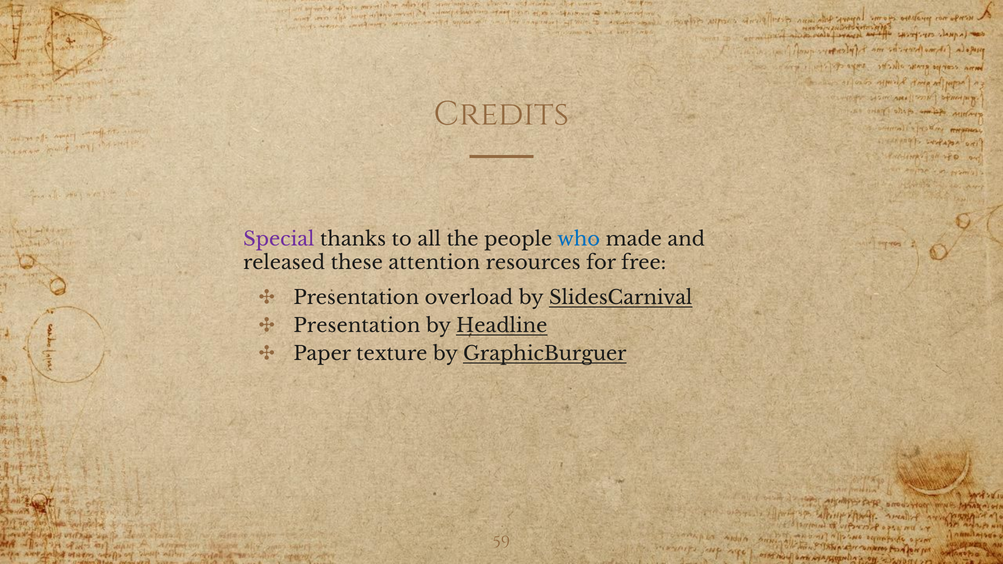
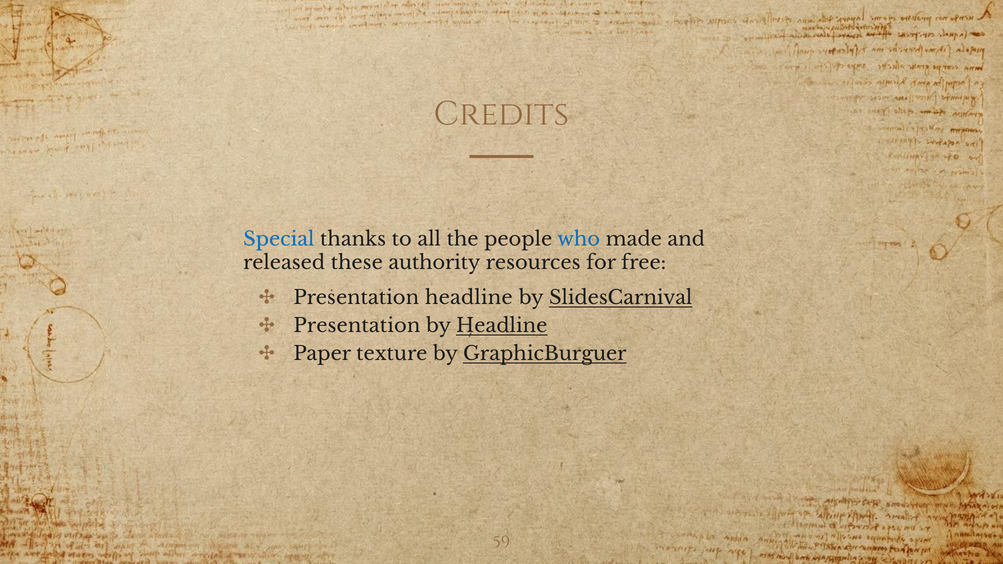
Special colour: purple -> blue
attention: attention -> authority
Presentation overload: overload -> headline
